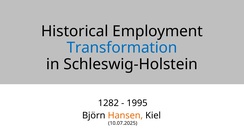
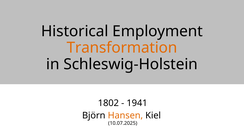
Transformation colour: blue -> orange
1282: 1282 -> 1802
1995: 1995 -> 1941
